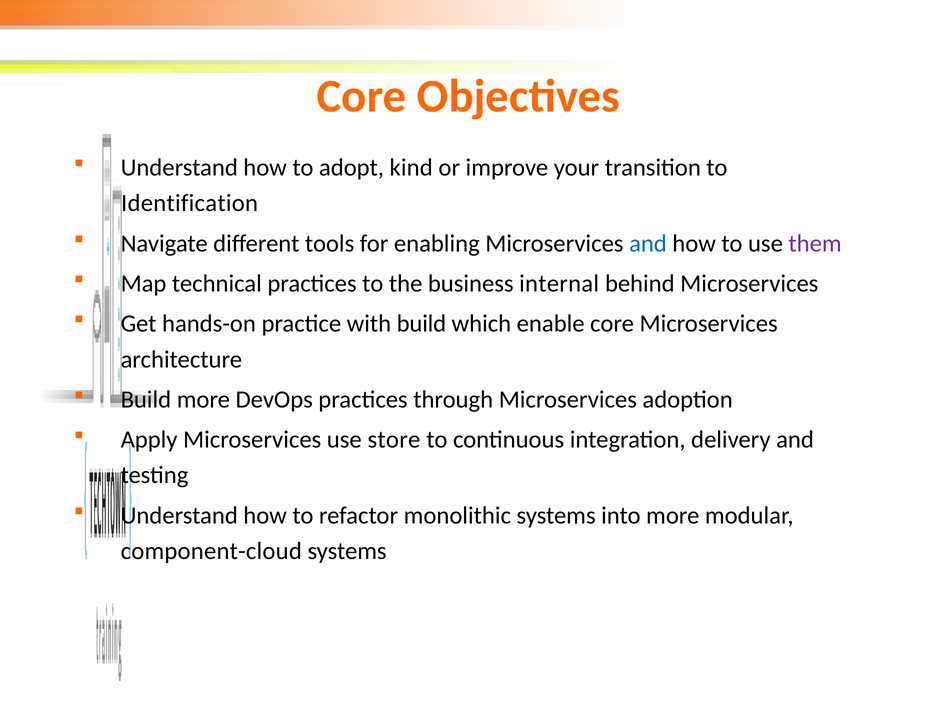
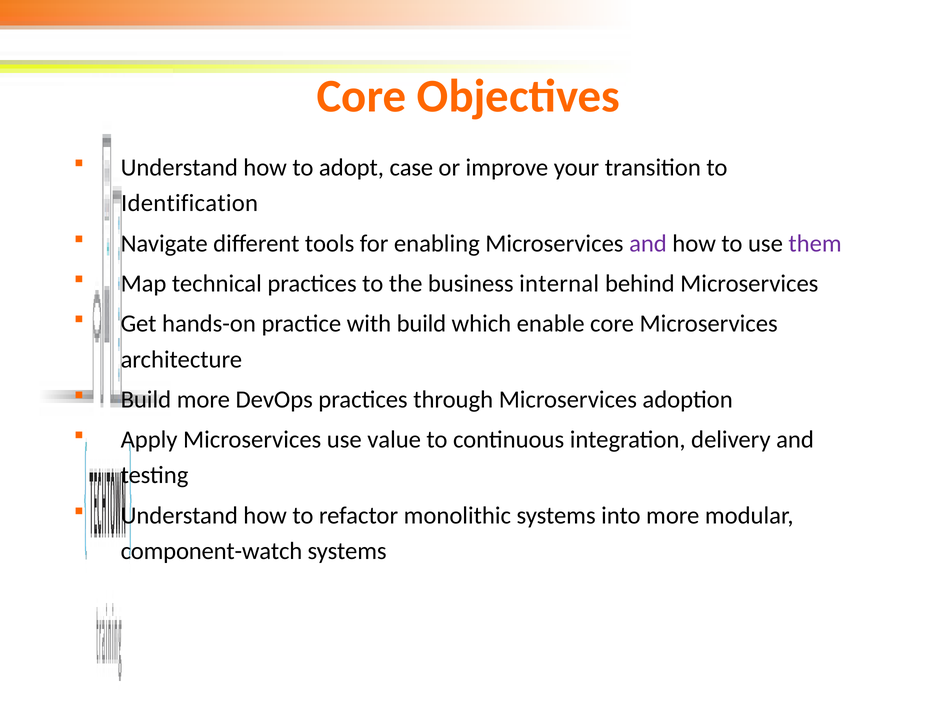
kind: kind -> case
and at (648, 243) colour: blue -> purple
store: store -> value
component-cloud: component-cloud -> component-watch
